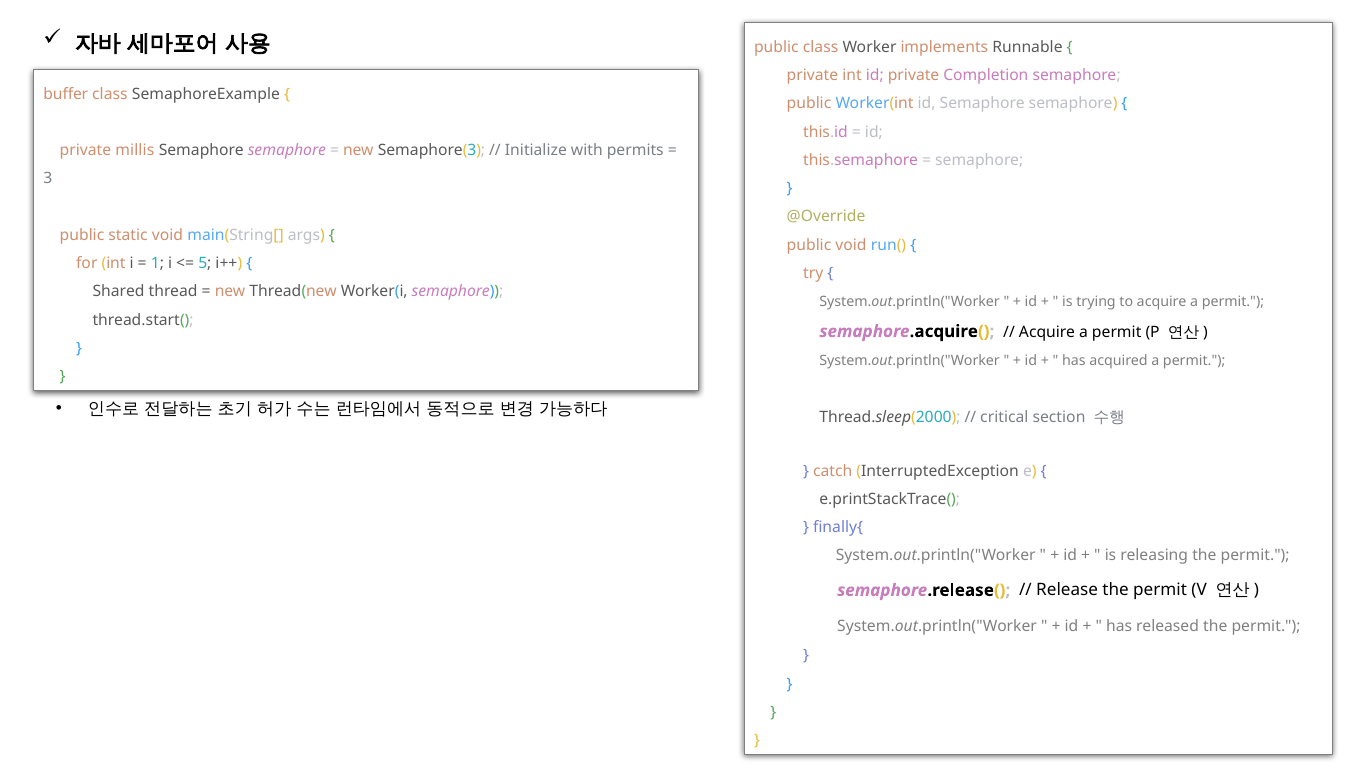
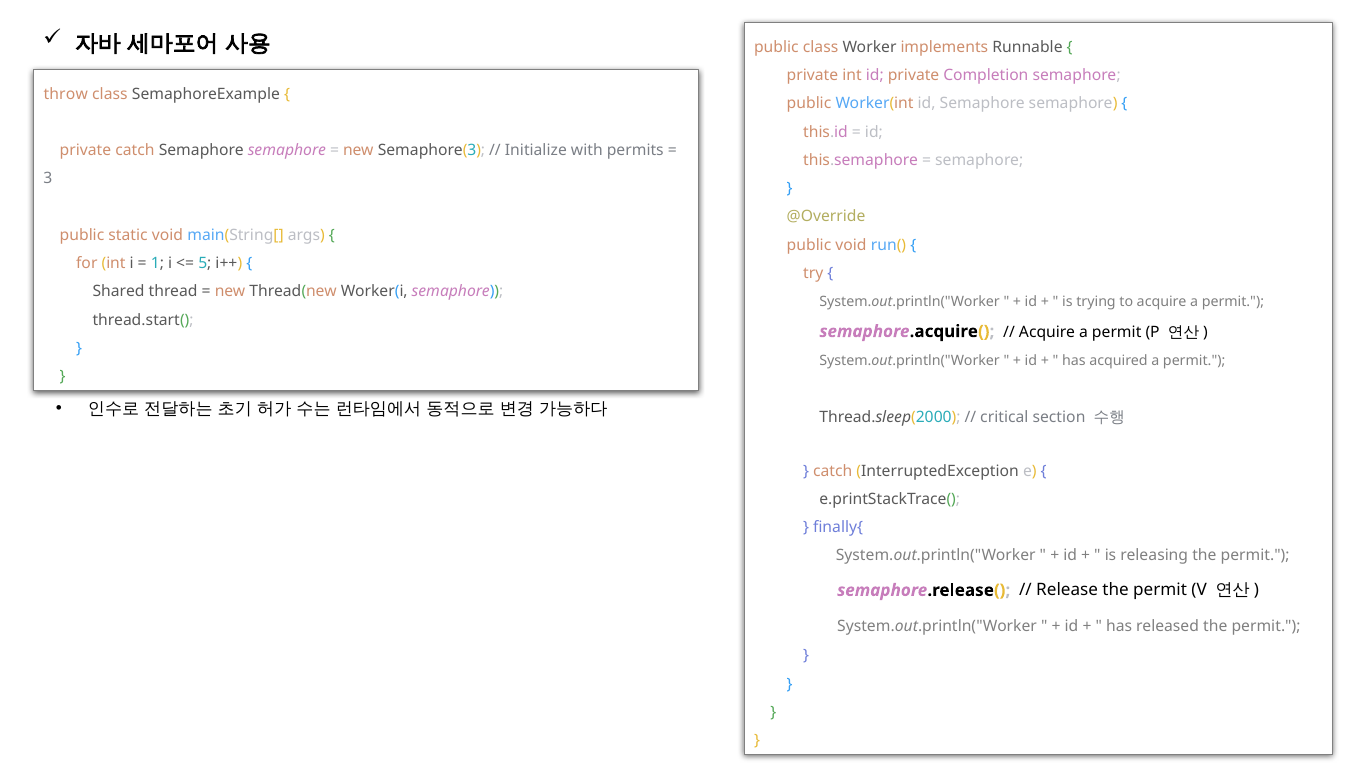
buffer: buffer -> throw
private millis: millis -> catch
